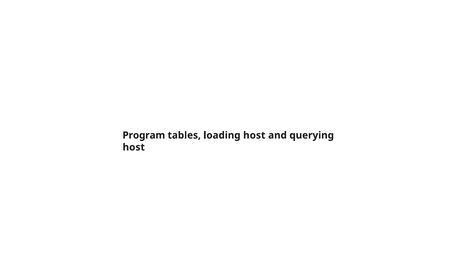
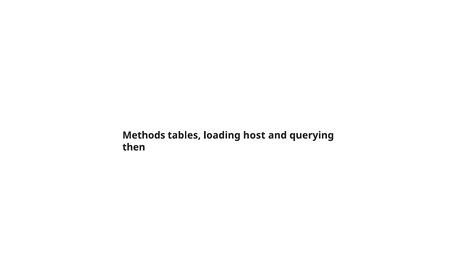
Program: Program -> Methods
host at (134, 147): host -> then
